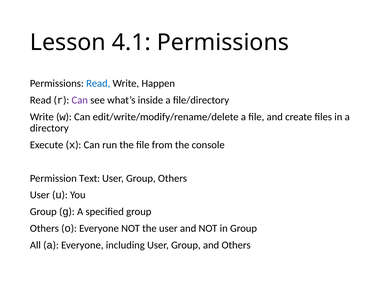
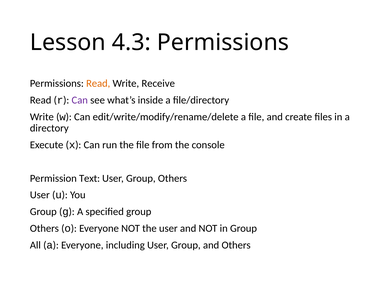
4.1: 4.1 -> 4.3
Read at (98, 83) colour: blue -> orange
Happen: Happen -> Receive
